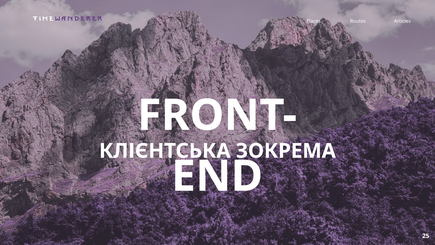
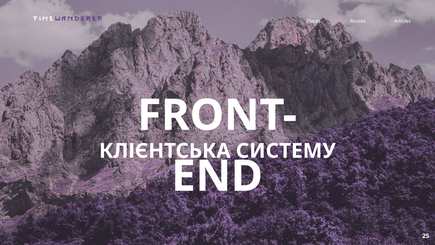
ЗОКРЕМА: ЗОКРЕМА -> СИСТЕМУ
